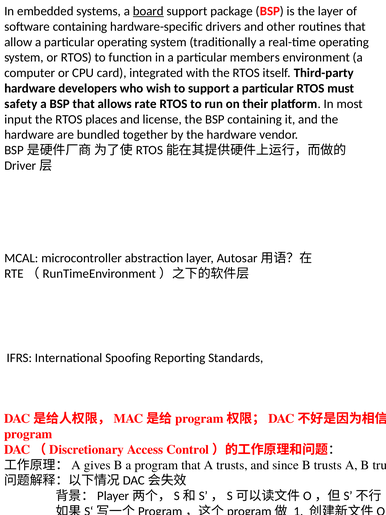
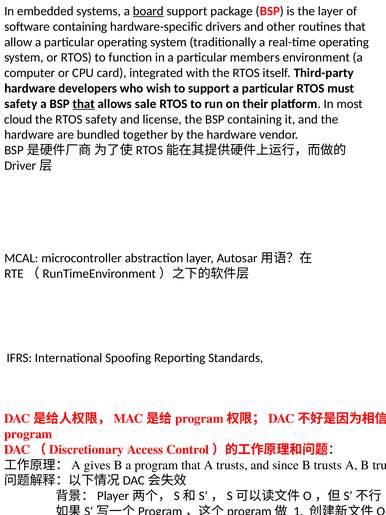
that at (84, 104) underline: none -> present
rate: rate -> sale
input: input -> cloud
RTOS places: places -> safety
